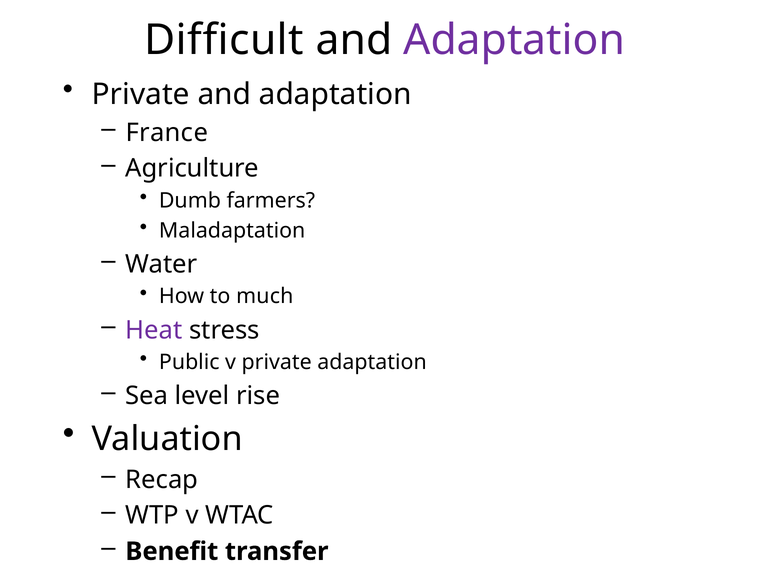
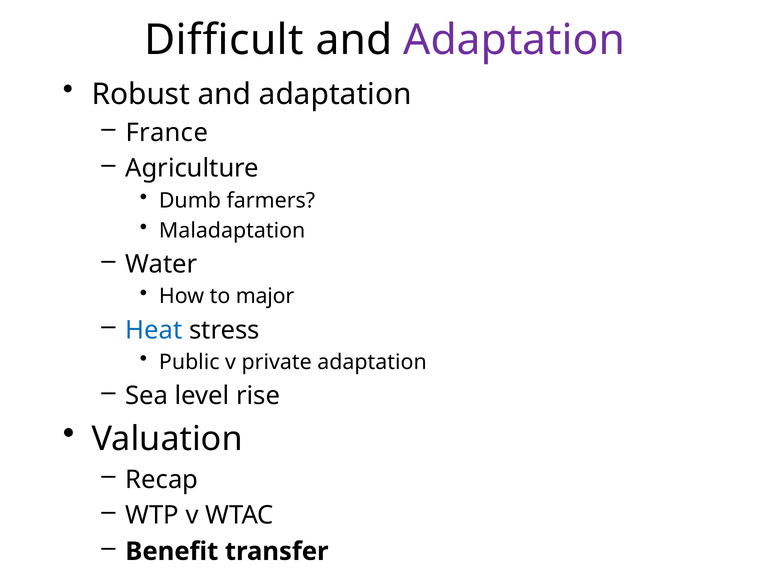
Private at (141, 94): Private -> Robust
much: much -> major
Heat colour: purple -> blue
